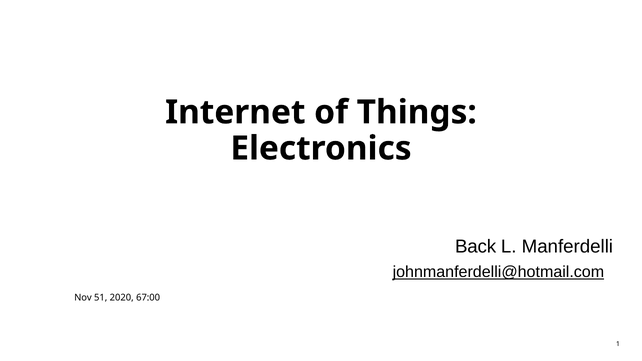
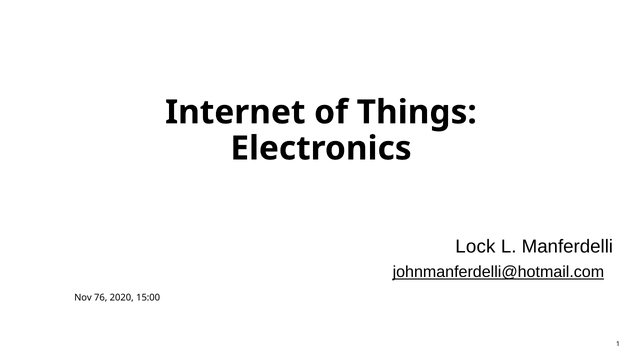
Back: Back -> Lock
51: 51 -> 76
67:00: 67:00 -> 15:00
